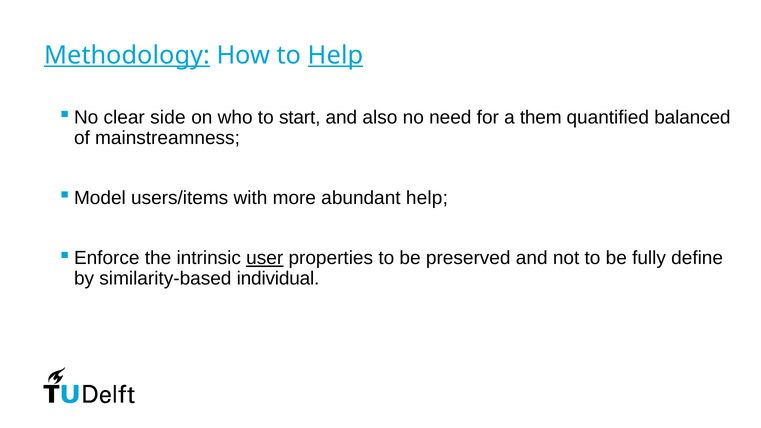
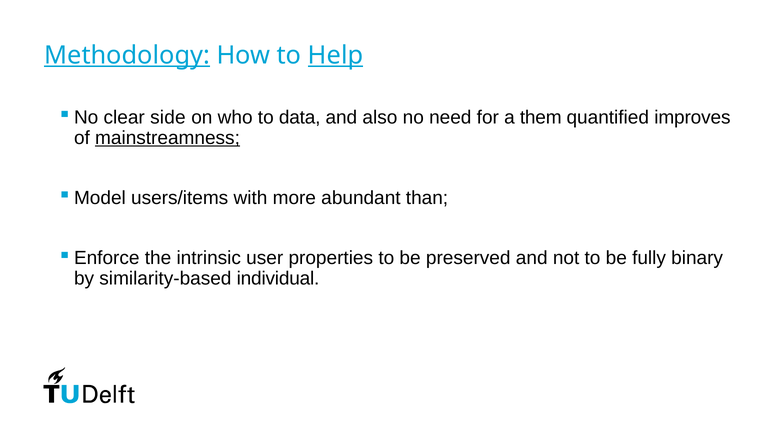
start: start -> data
balanced: balanced -> improves
mainstreamness underline: none -> present
abundant help: help -> than
user underline: present -> none
define: define -> binary
